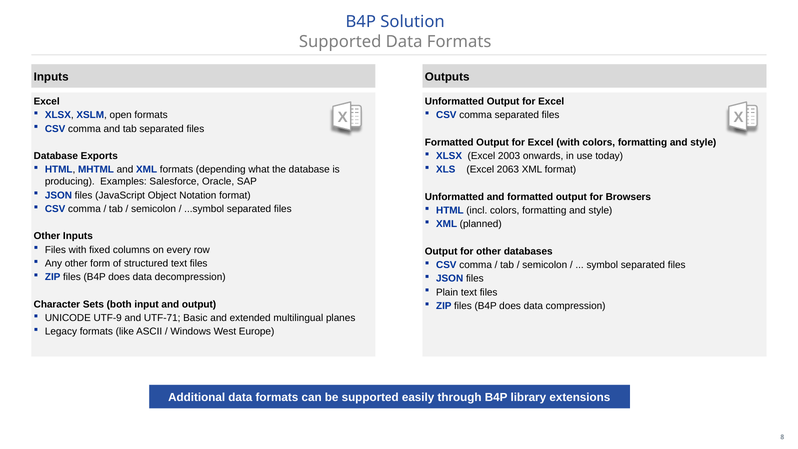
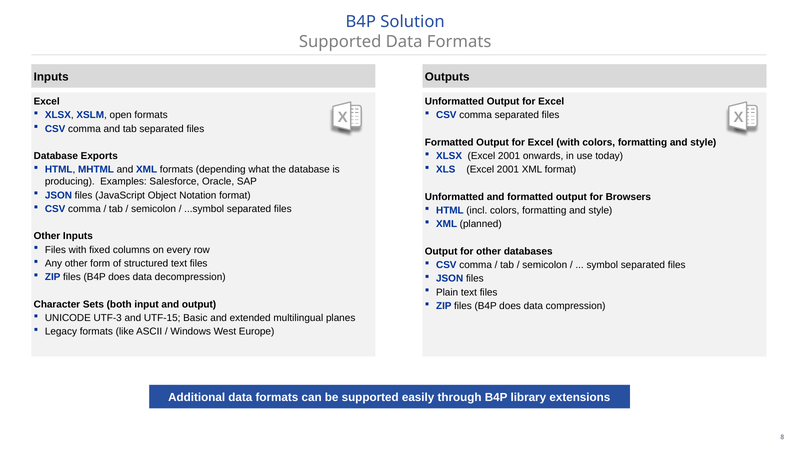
XLSX Excel 2003: 2003 -> 2001
XLS Excel 2063: 2063 -> 2001
UTF-9: UTF-9 -> UTF-3
UTF-71: UTF-71 -> UTF-15
